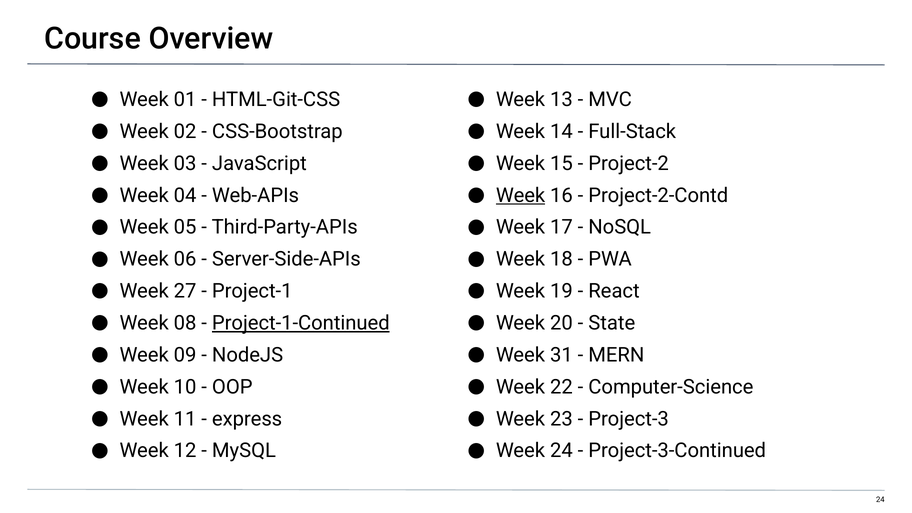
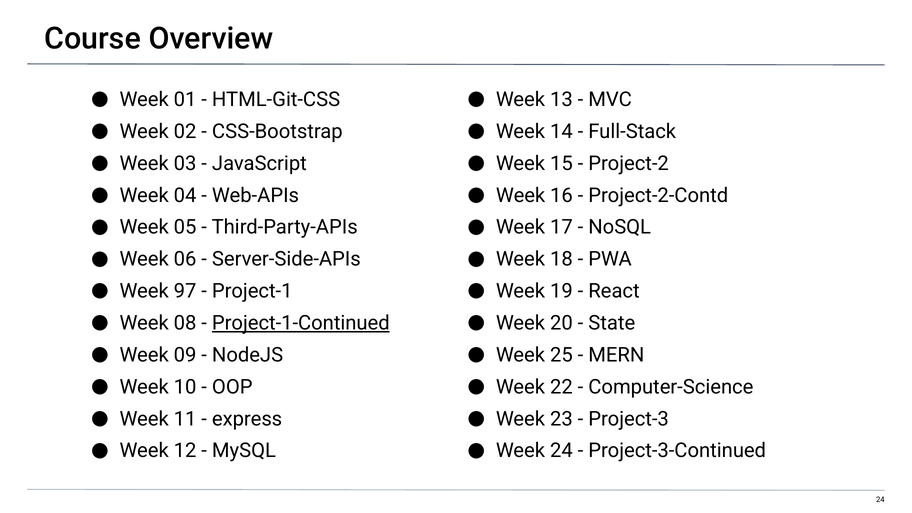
Week at (521, 195) underline: present -> none
27: 27 -> 97
31: 31 -> 25
